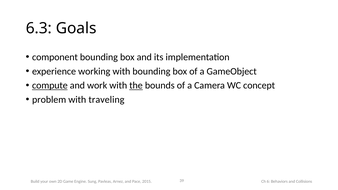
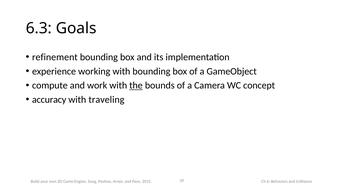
component: component -> refinement
compute underline: present -> none
problem: problem -> accuracy
